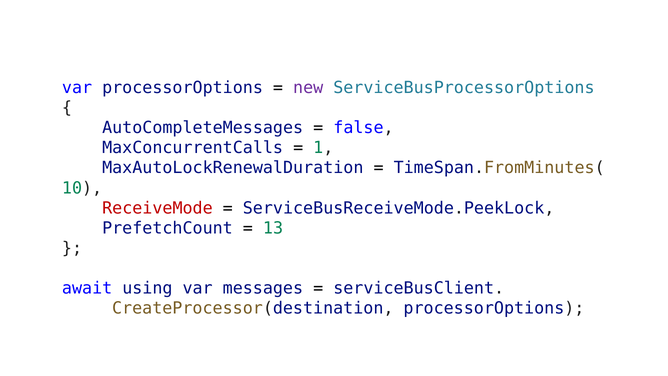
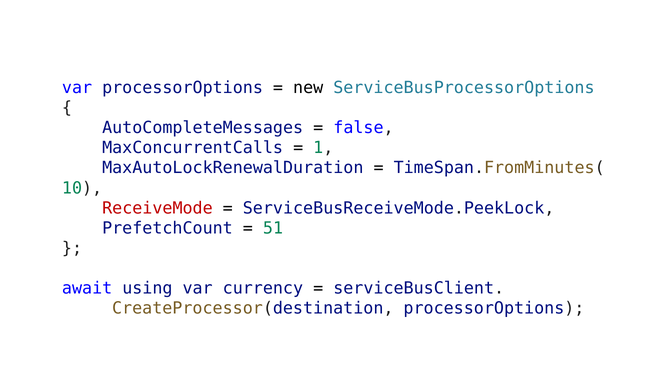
new colour: purple -> black
13: 13 -> 51
messages: messages -> currency
